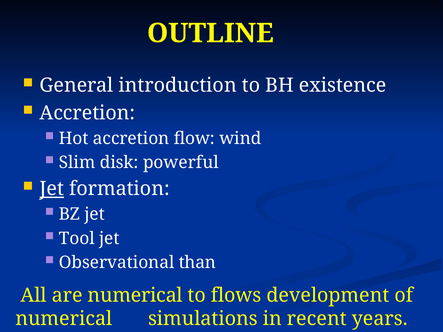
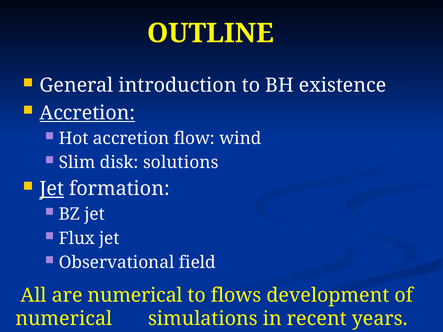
Accretion at (87, 113) underline: none -> present
powerful: powerful -> solutions
Tool: Tool -> Flux
than: than -> field
